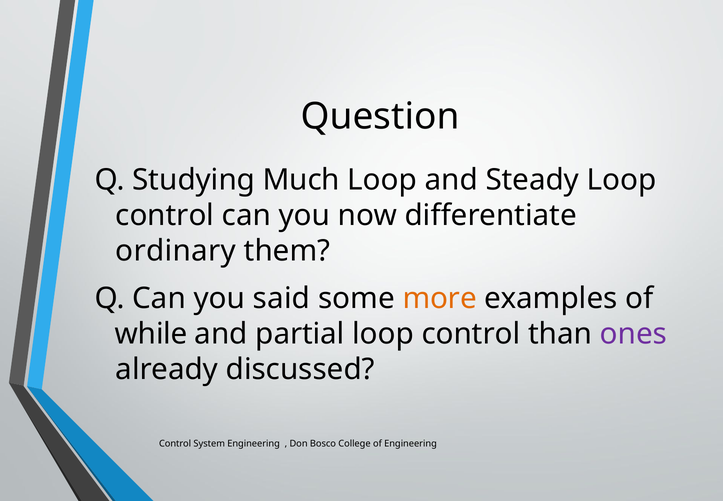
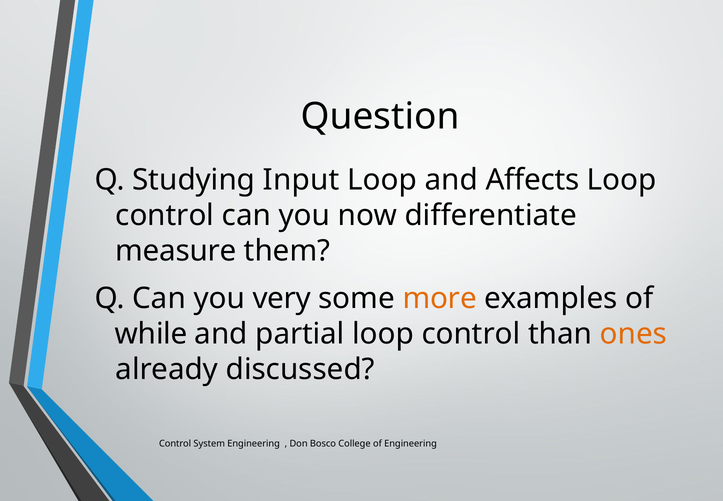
Much: Much -> Input
Steady: Steady -> Affects
ordinary: ordinary -> measure
said: said -> very
ones colour: purple -> orange
